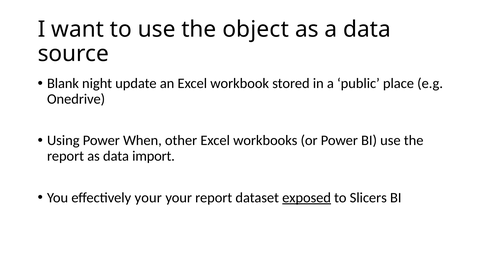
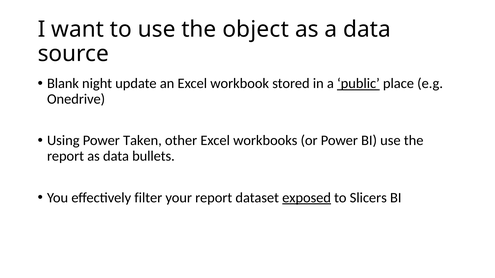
public underline: none -> present
When: When -> Taken
import: import -> bullets
effectively your: your -> filter
